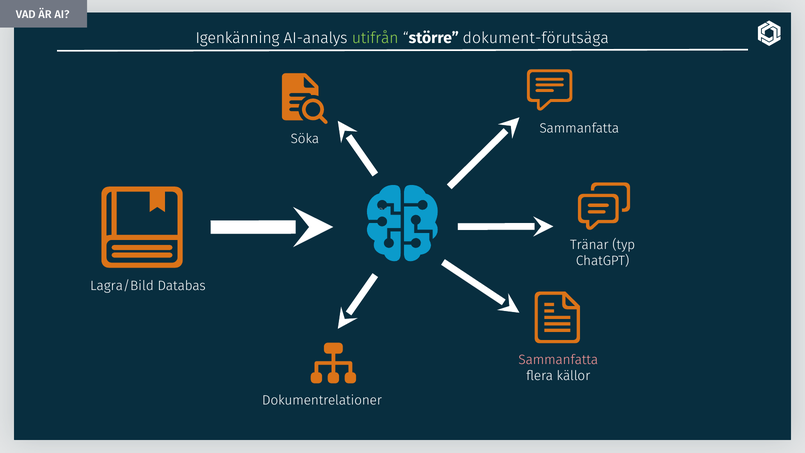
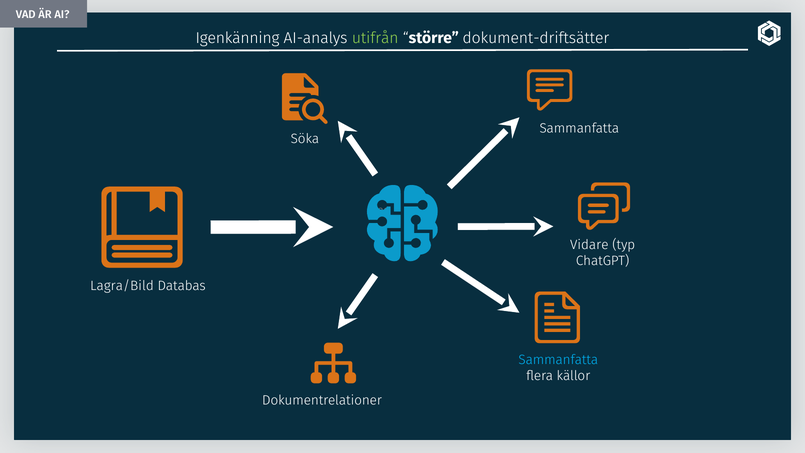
dokument-förutsäga: dokument-förutsäga -> dokument-driftsätter
Tränar: Tränar -> Vidare
Sammanfatta at (558, 360) colour: pink -> light blue
